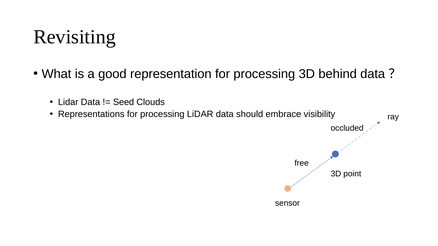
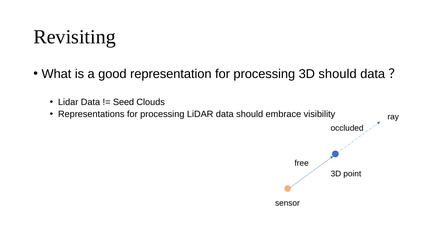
3D behind: behind -> should
